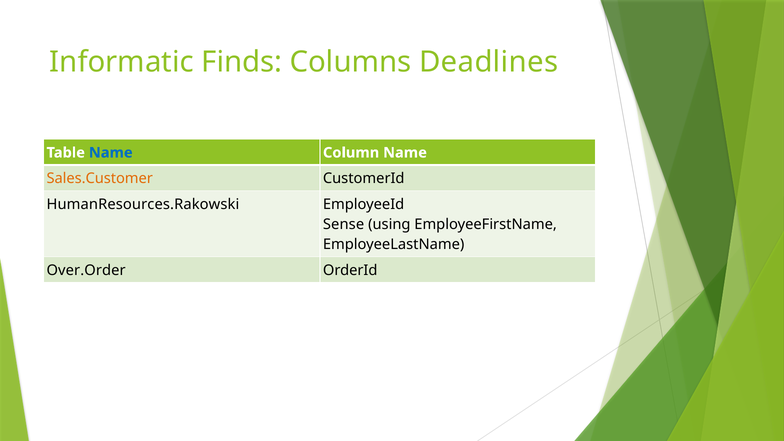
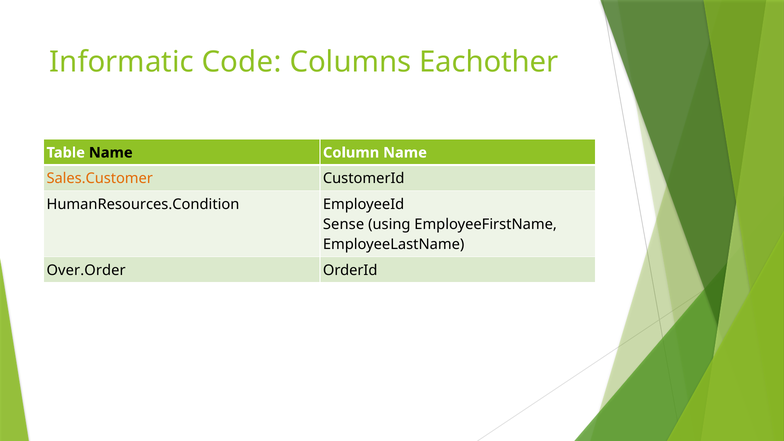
Finds: Finds -> Code
Deadlines: Deadlines -> Eachother
Name at (111, 153) colour: blue -> black
HumanResources.Rakowski: HumanResources.Rakowski -> HumanResources.Condition
